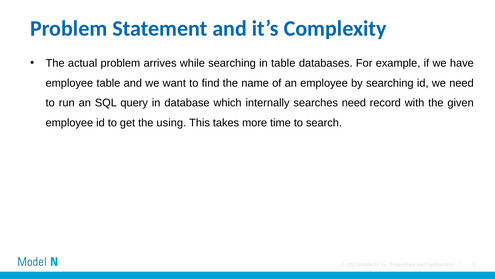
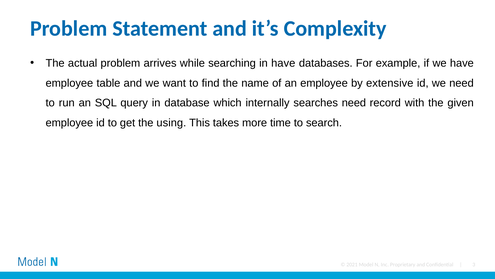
in table: table -> have
by searching: searching -> extensive
